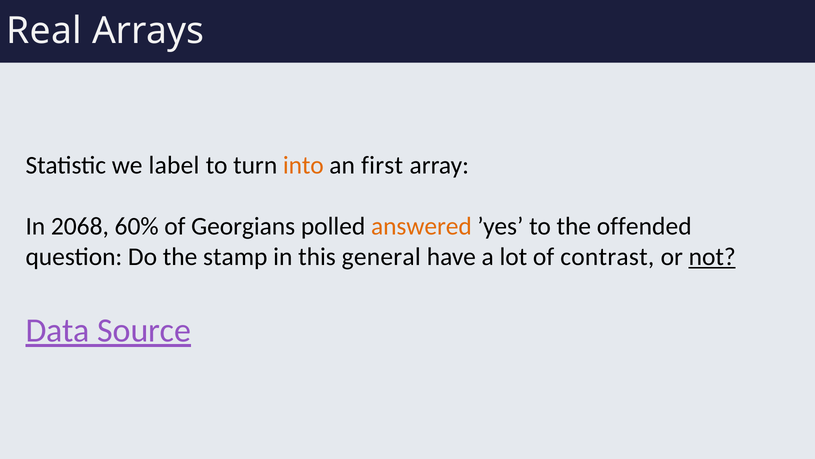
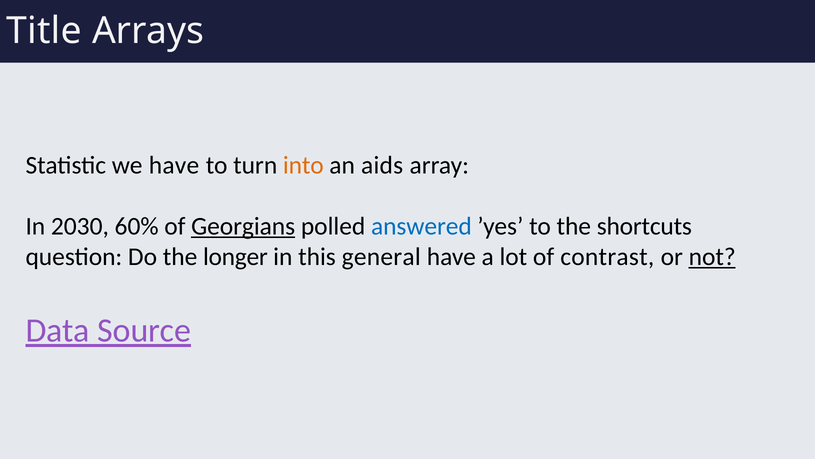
Real: Real -> Title
we label: label -> have
first: first -> aids
2068: 2068 -> 2030
Georgians underline: none -> present
answered colour: orange -> blue
offended: offended -> shortcuts
stamp: stamp -> longer
